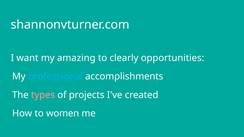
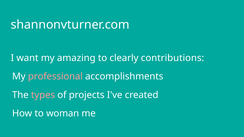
opportunities: opportunities -> contributions
professional colour: light blue -> pink
women: women -> woman
